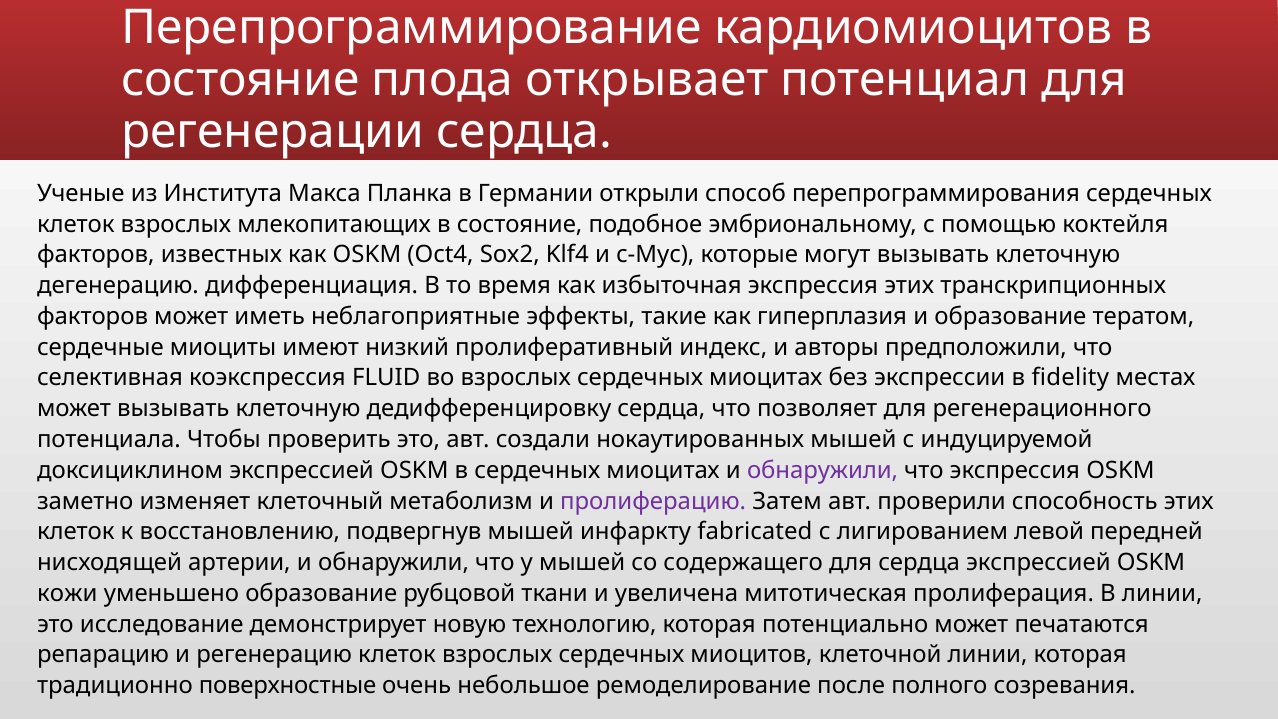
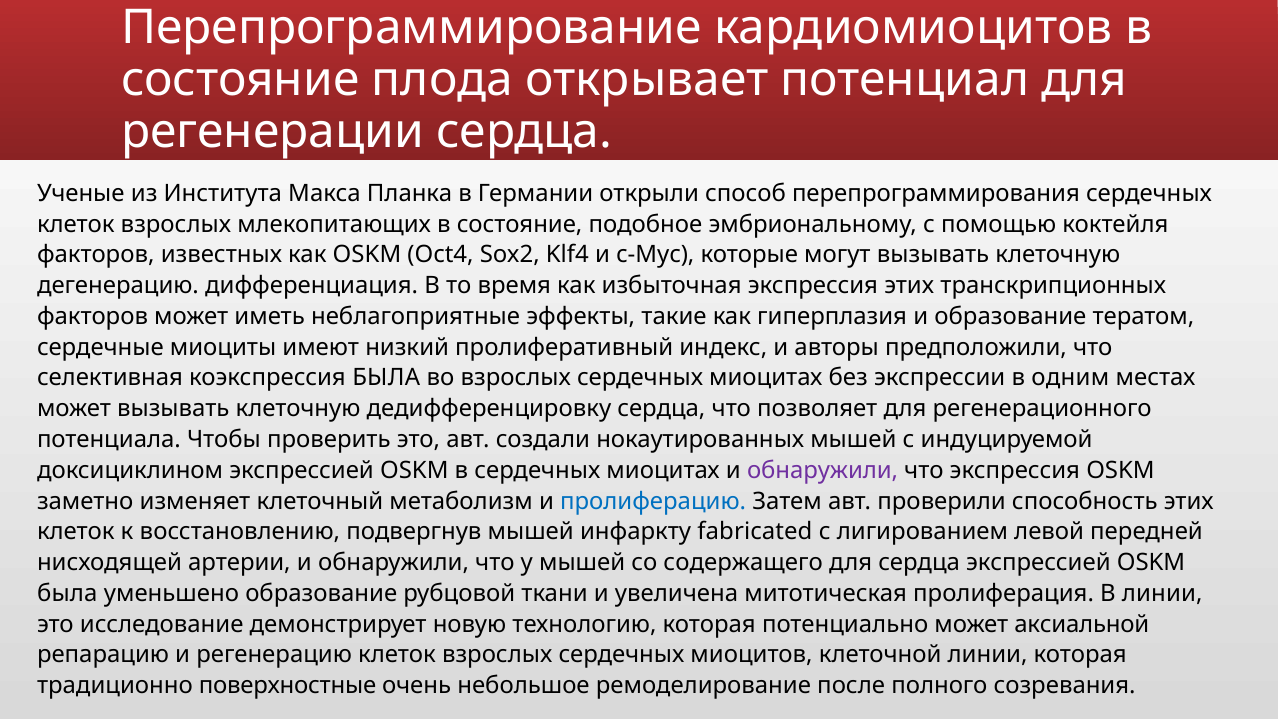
коэкспрессия FLUID: FLUID -> БЫЛА
fidelity: fidelity -> одним
пролиферацию colour: purple -> blue
кожи at (67, 593): кожи -> была
печатаются: печатаются -> аксиальной
